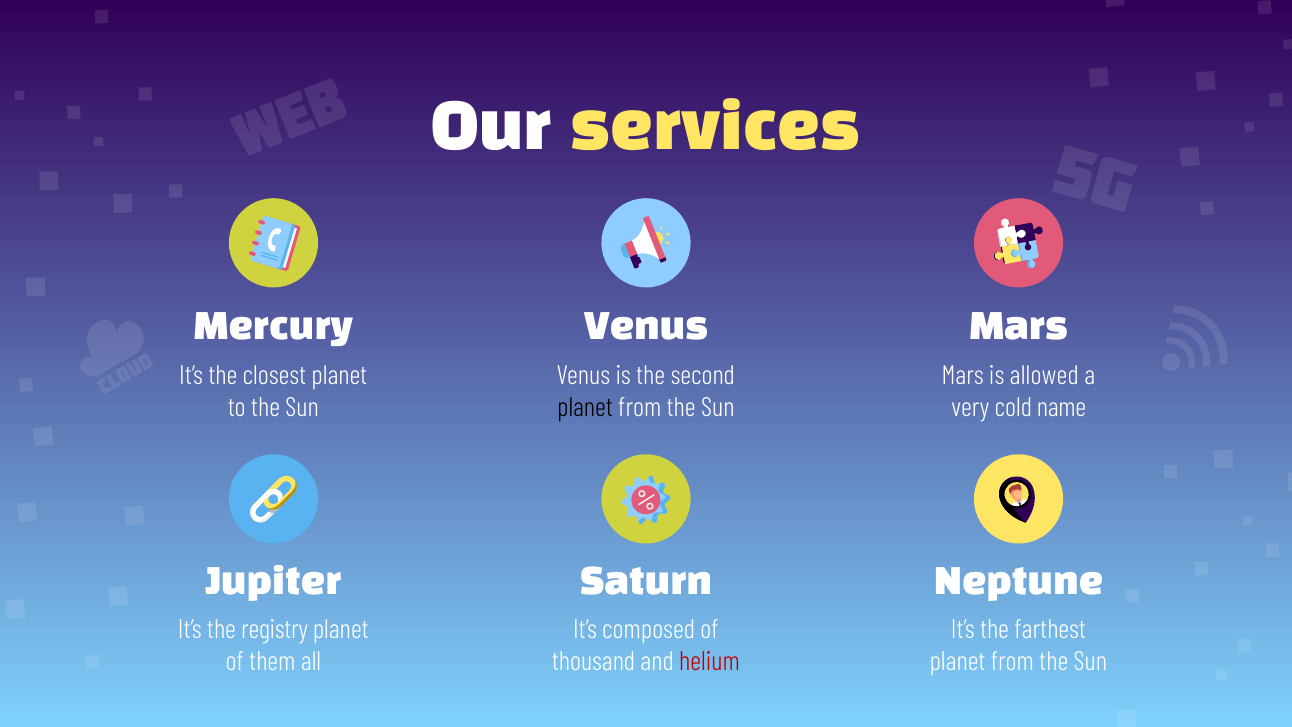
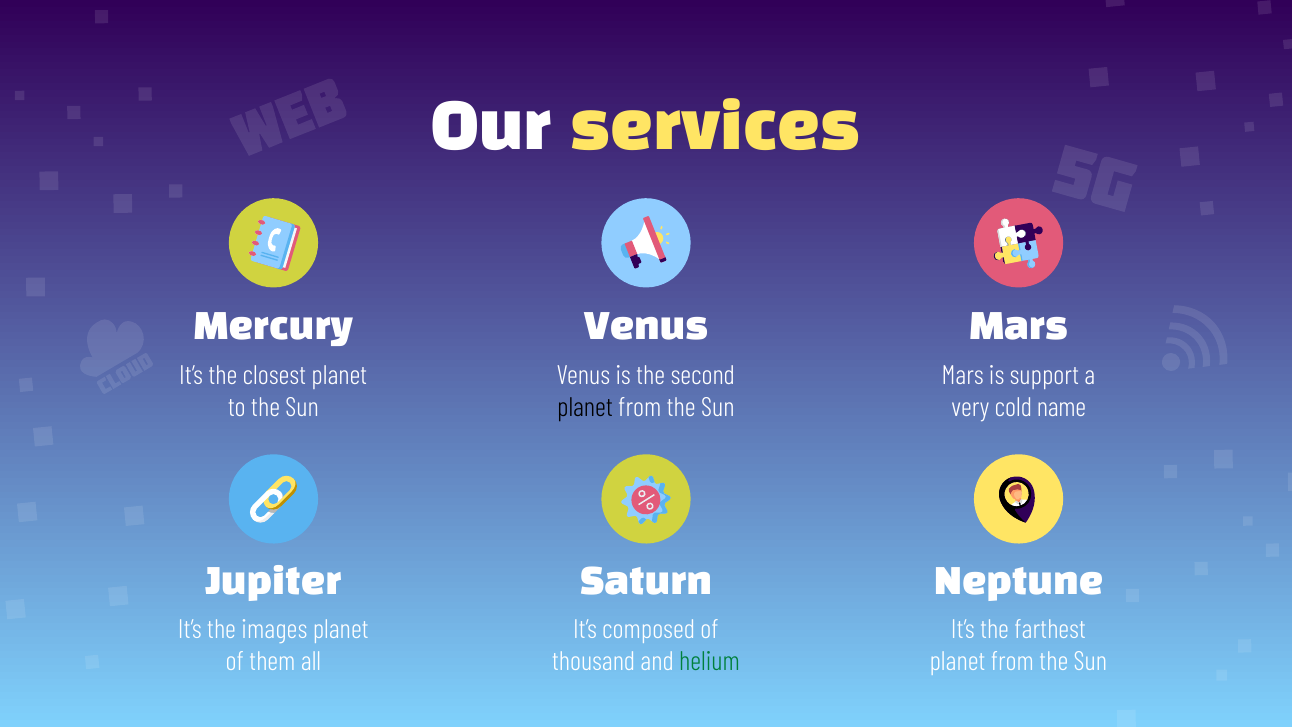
allowed: allowed -> support
registry: registry -> images
helium colour: red -> green
